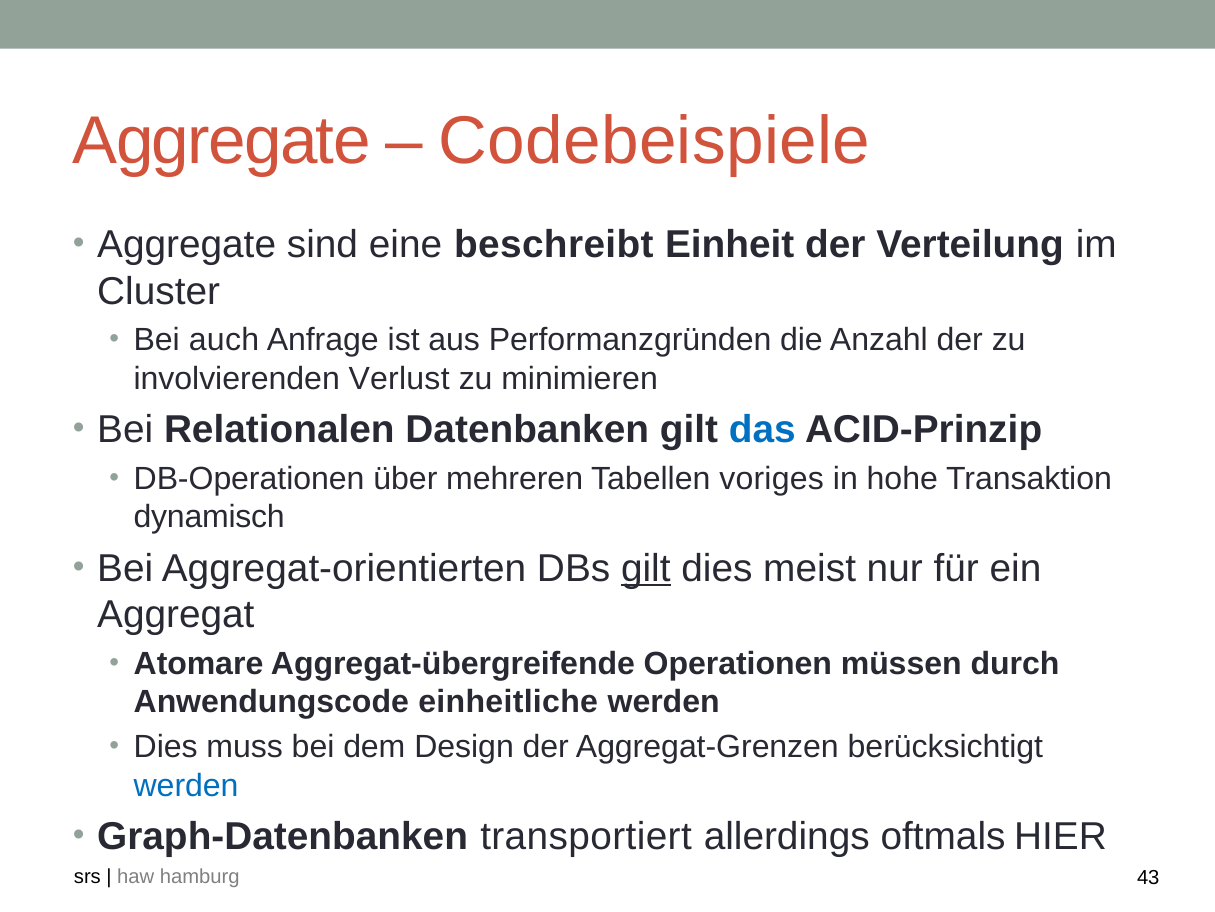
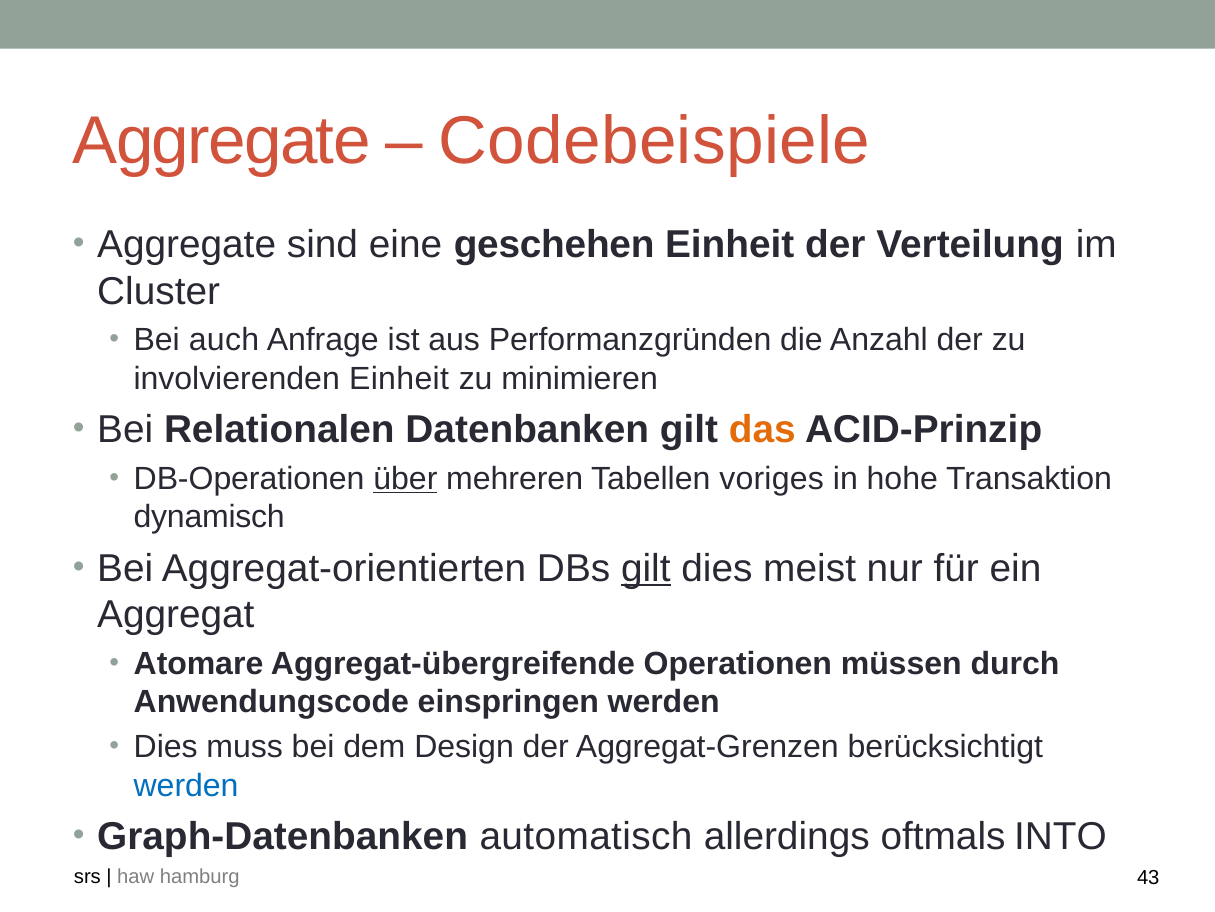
beschreibt: beschreibt -> geschehen
involvierenden Verlust: Verlust -> Einheit
das colour: blue -> orange
über underline: none -> present
einheitliche: einheitliche -> einspringen
transportiert: transportiert -> automatisch
HIER: HIER -> INTO
